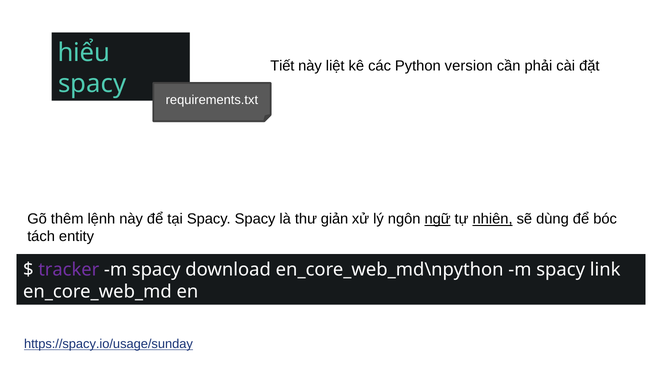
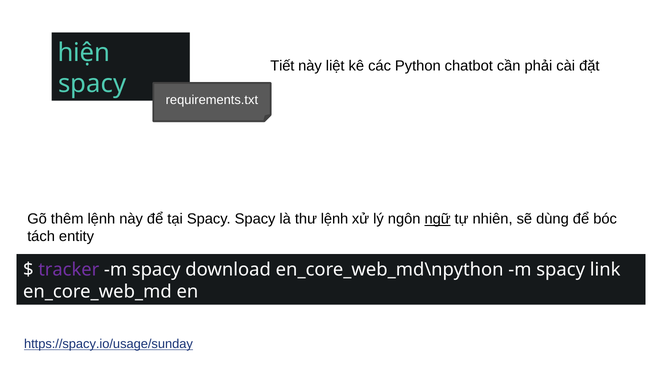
hiểu: hiểu -> hiện
version: version -> chatbot
thư giản: giản -> lệnh
nhiên underline: present -> none
